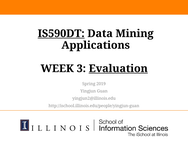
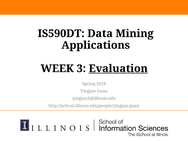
IS590DT underline: present -> none
